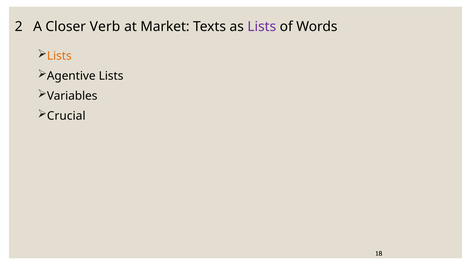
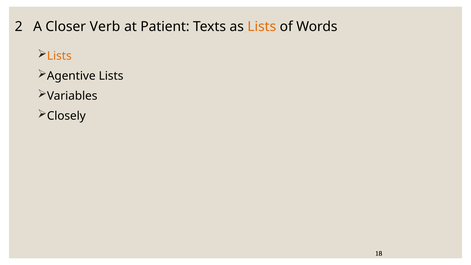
Market: Market -> Patient
Lists at (262, 27) colour: purple -> orange
Crucial: Crucial -> Closely
